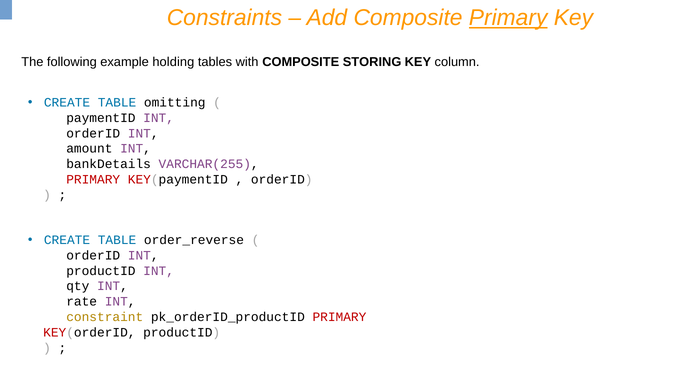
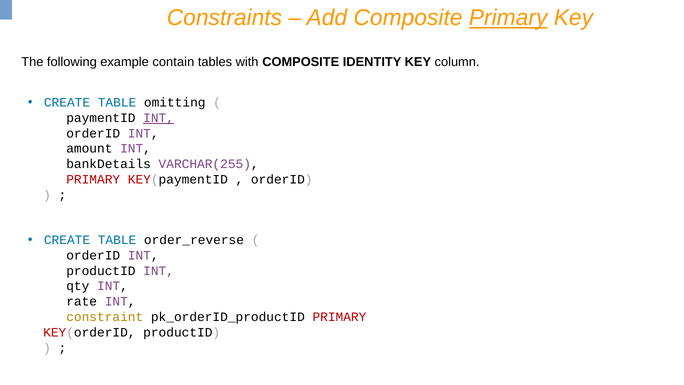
holding: holding -> contain
STORING: STORING -> IDENTITY
INT at (159, 118) underline: none -> present
